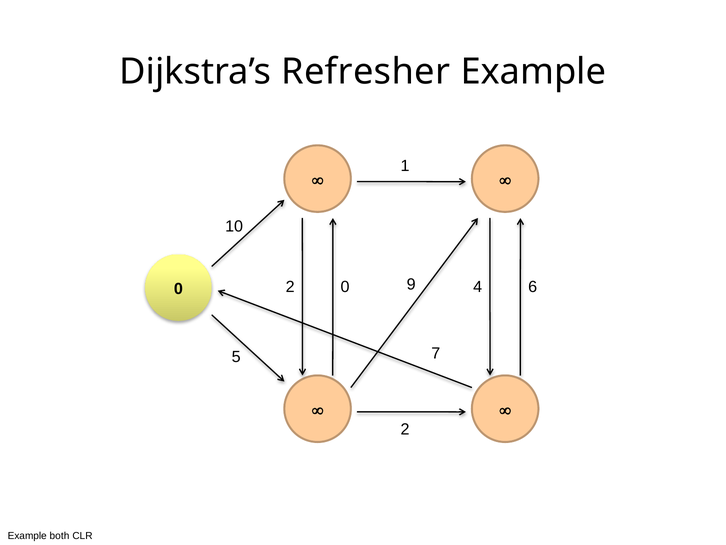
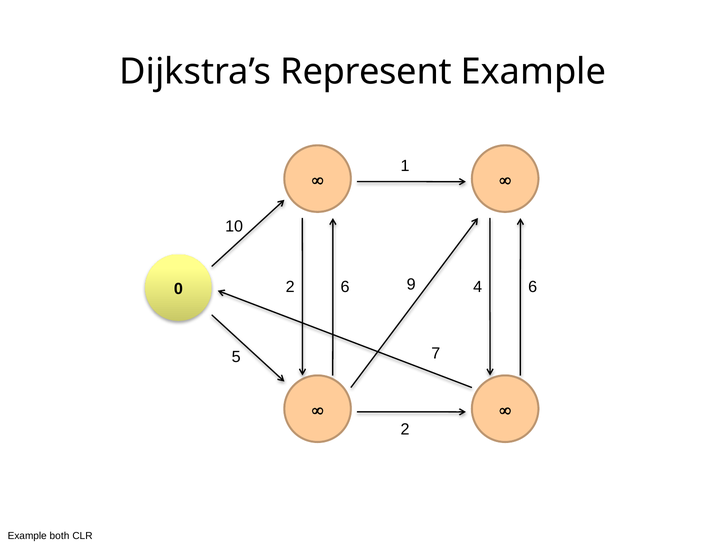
Refresher: Refresher -> Represent
2 0: 0 -> 6
